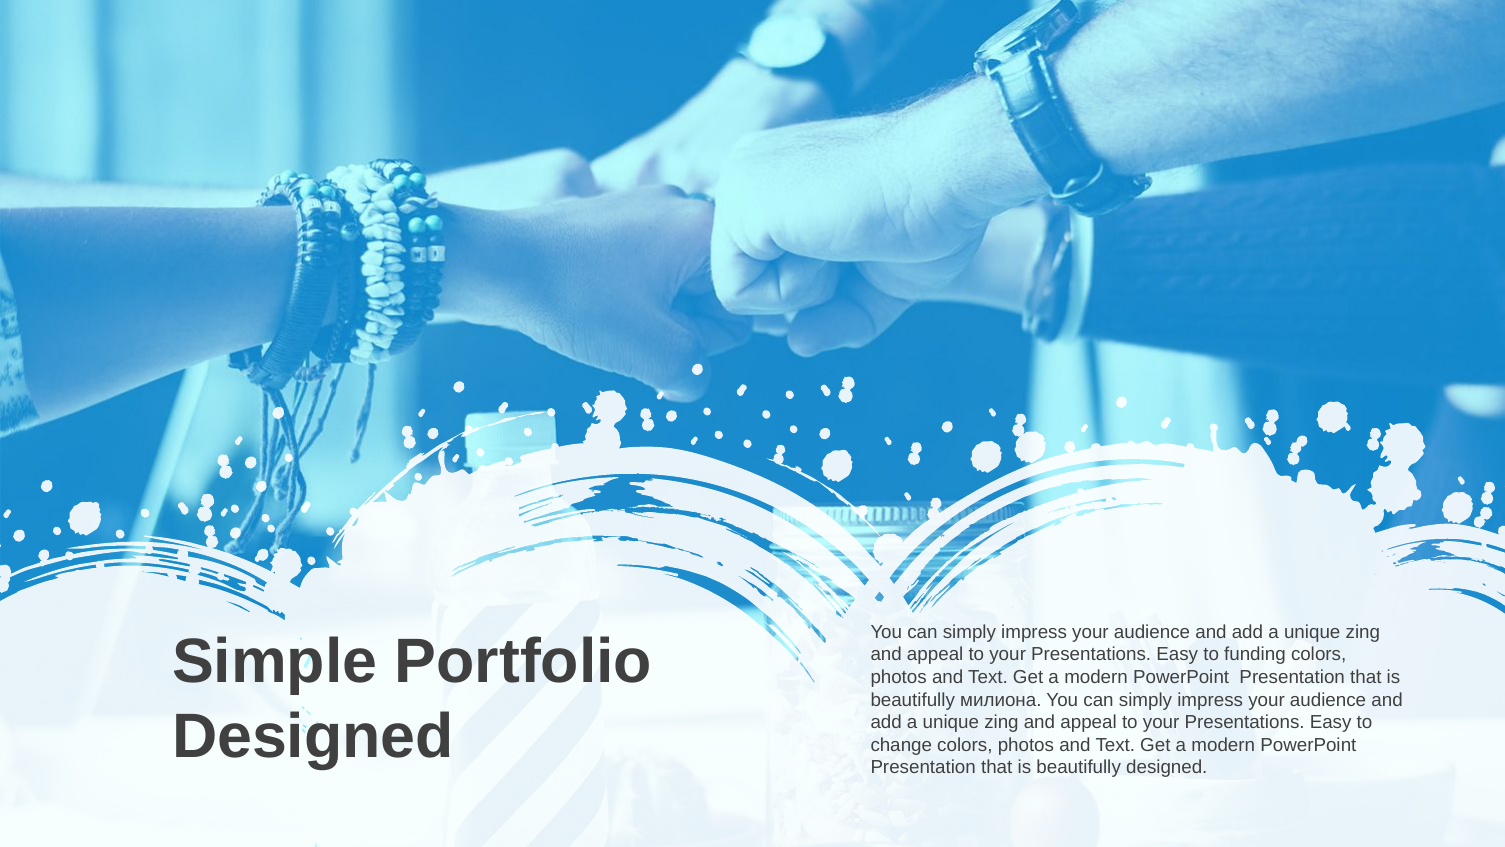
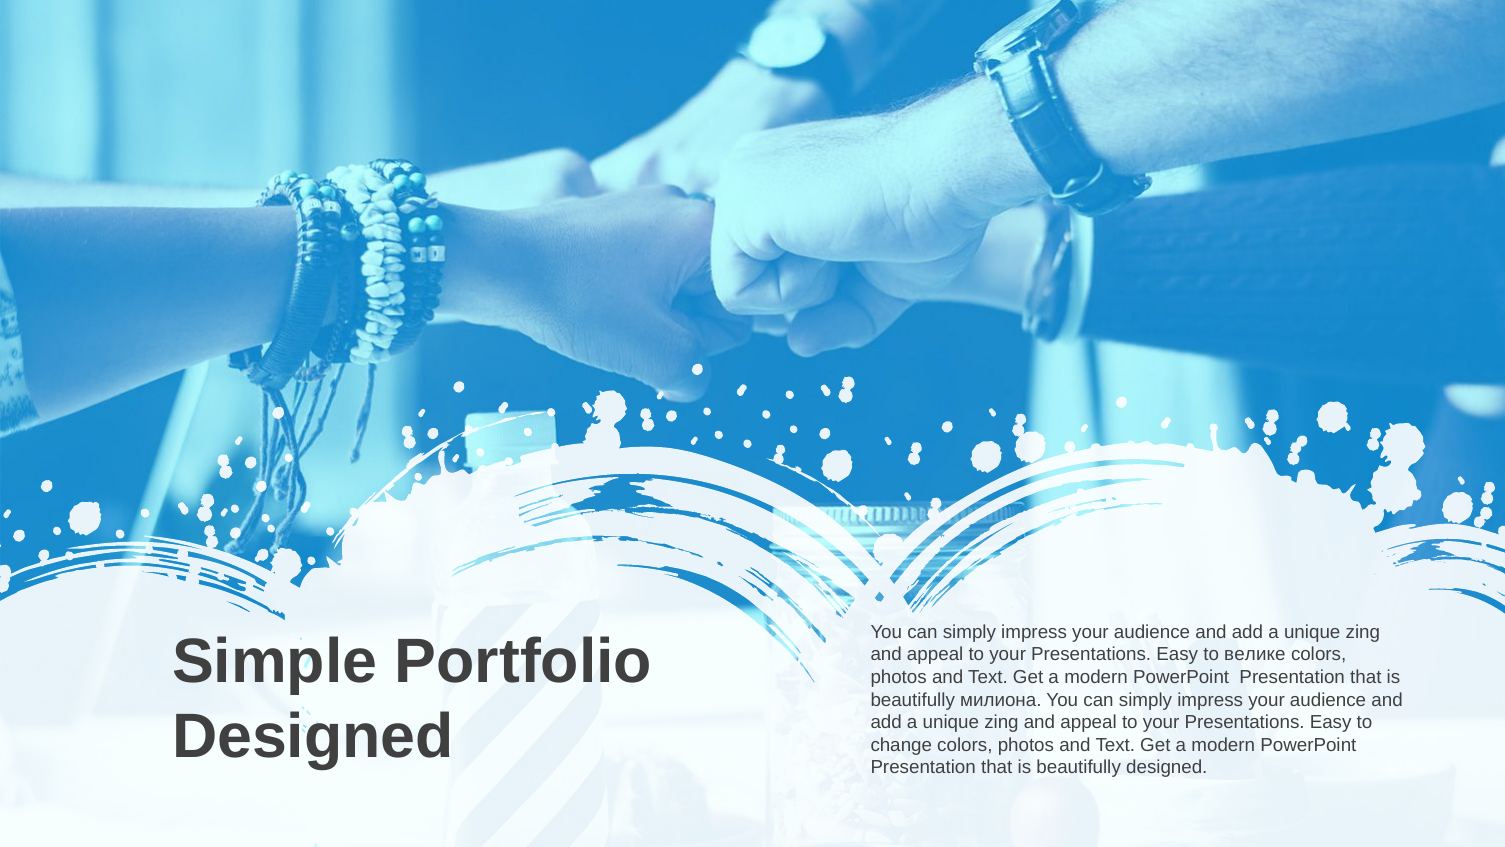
funding: funding -> велике
